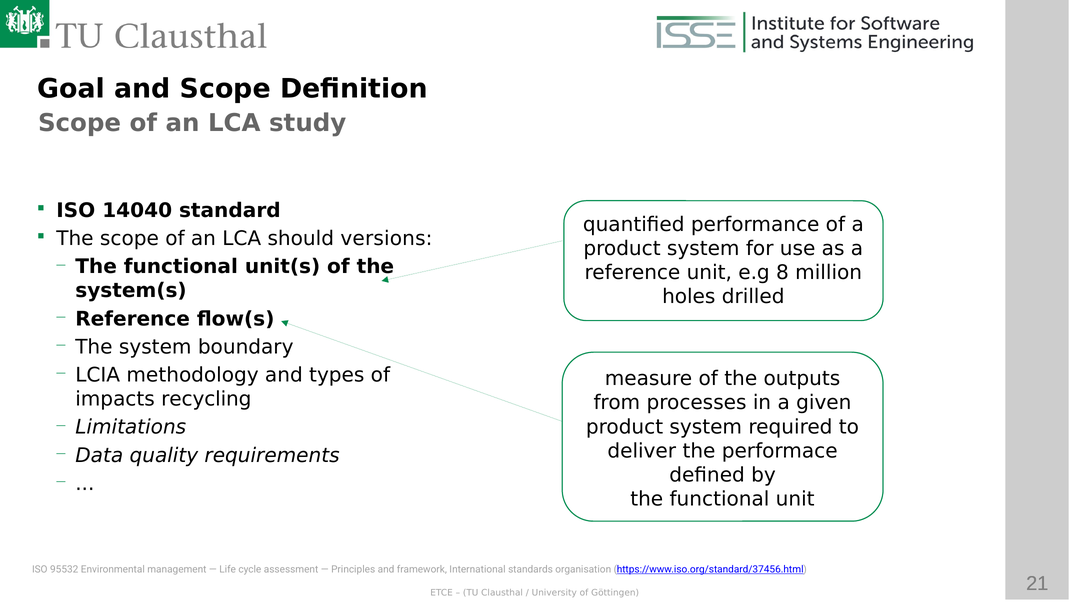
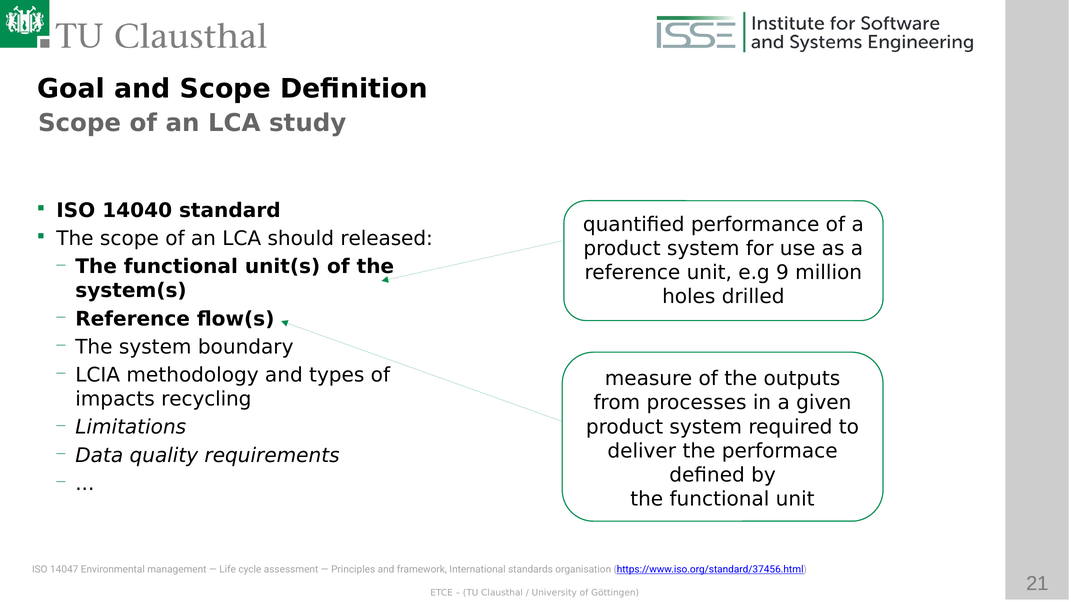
versions: versions -> released
8: 8 -> 9
95532: 95532 -> 14047
